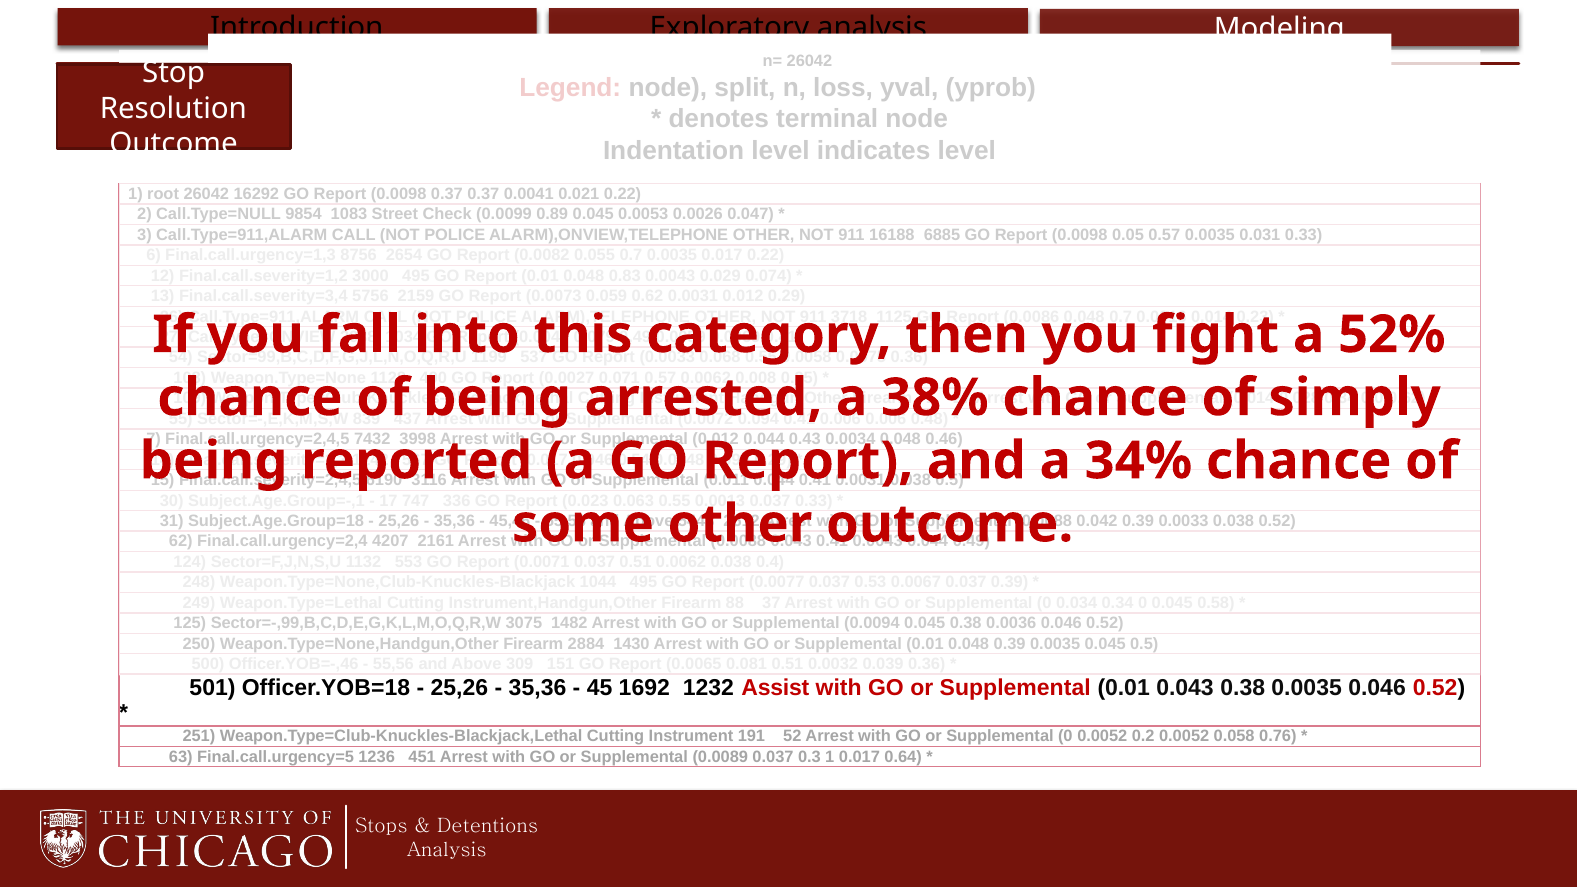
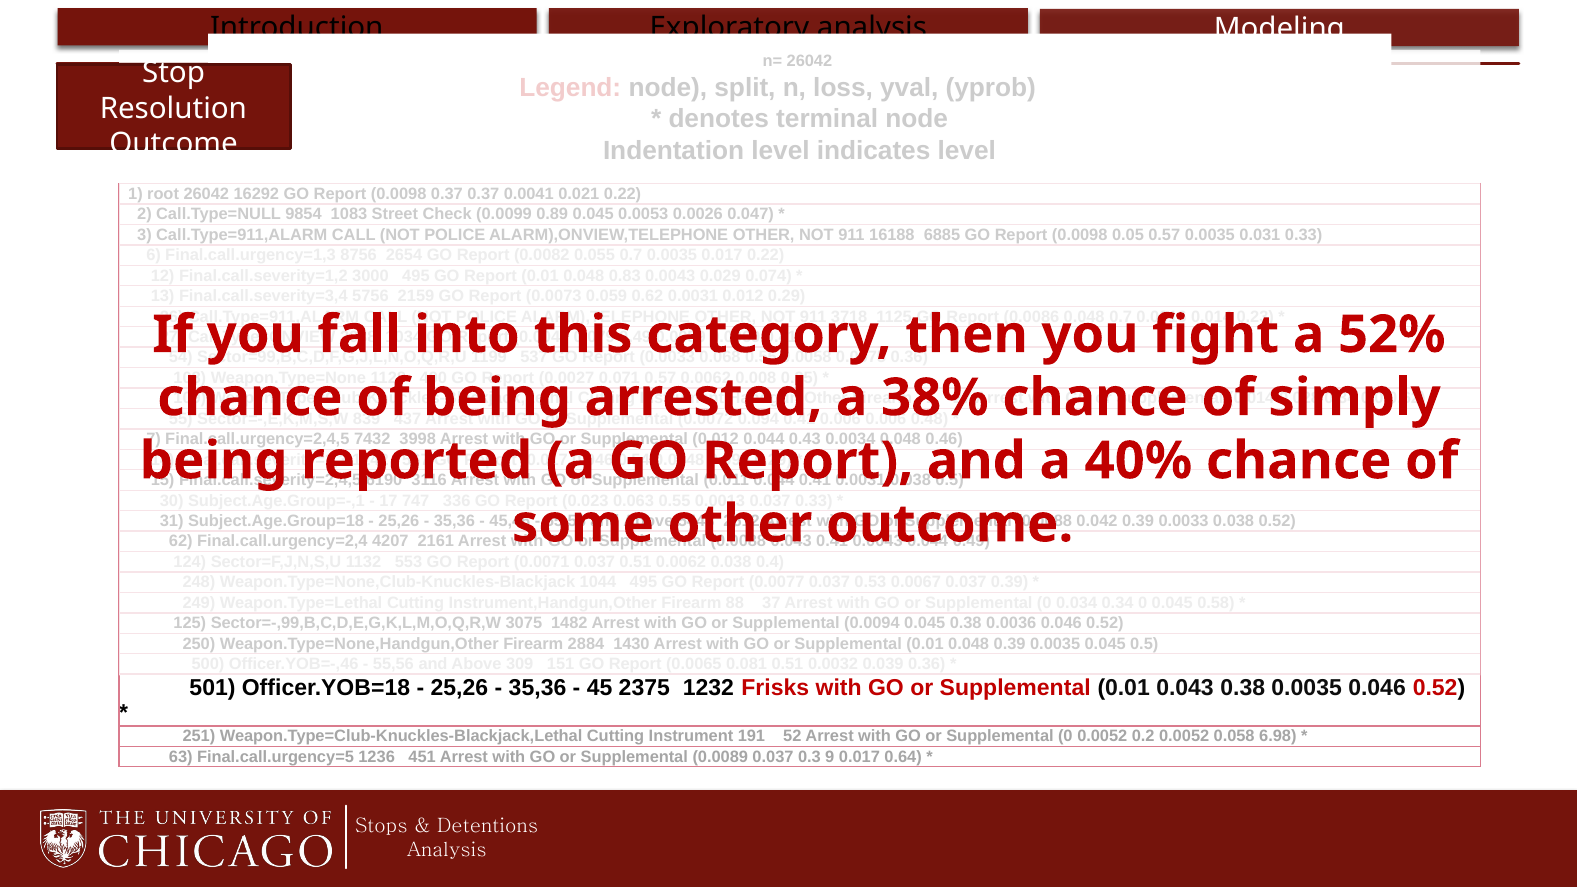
34%: 34% -> 40%
1692: 1692 -> 2375
Assist: Assist -> Frisks
0.76: 0.76 -> 6.98
0.3 1: 1 -> 9
